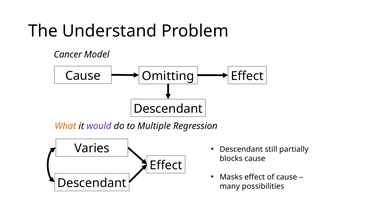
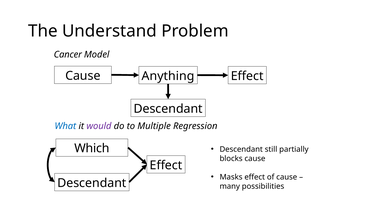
Omitting: Omitting -> Anything
What colour: orange -> blue
Varies: Varies -> Which
